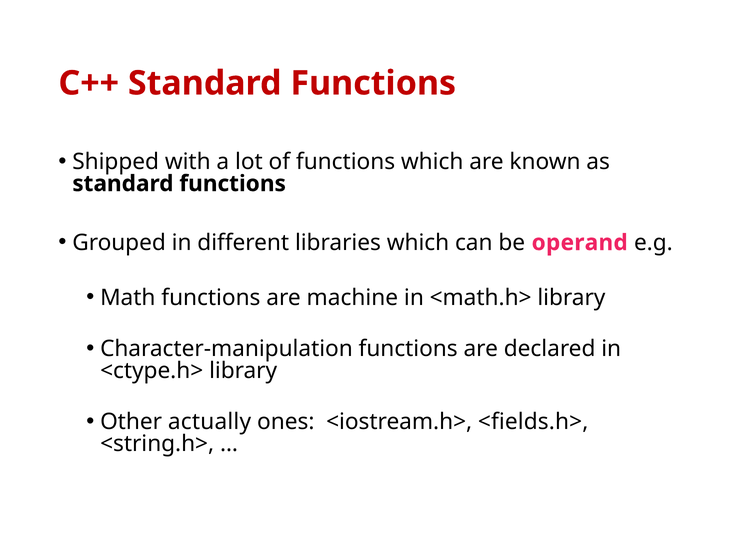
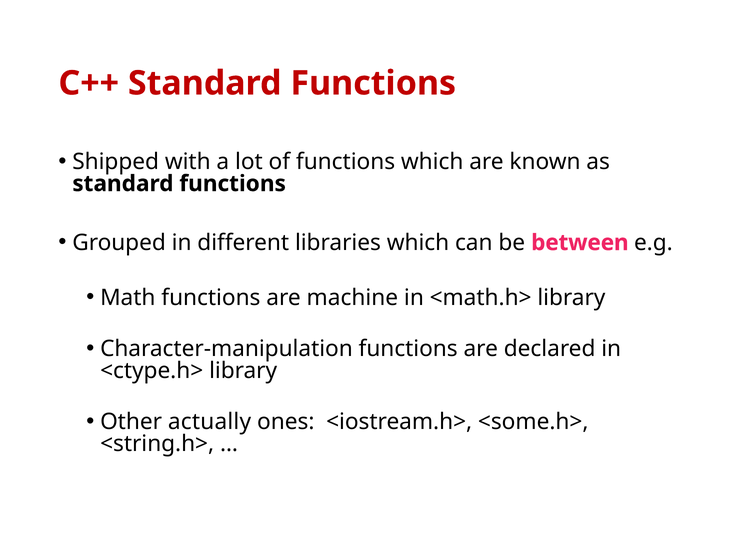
operand: operand -> between
<fields.h>: <fields.h> -> <some.h>
